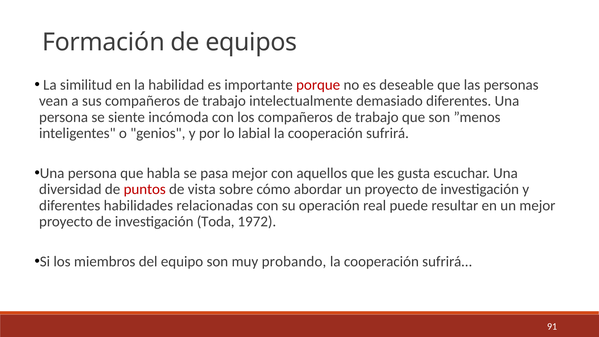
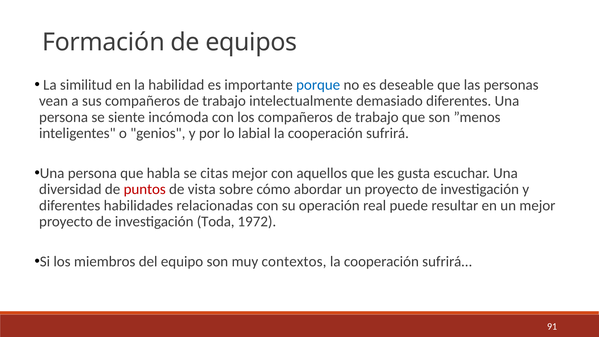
porque colour: red -> blue
pasa: pasa -> citas
probando: probando -> contextos
